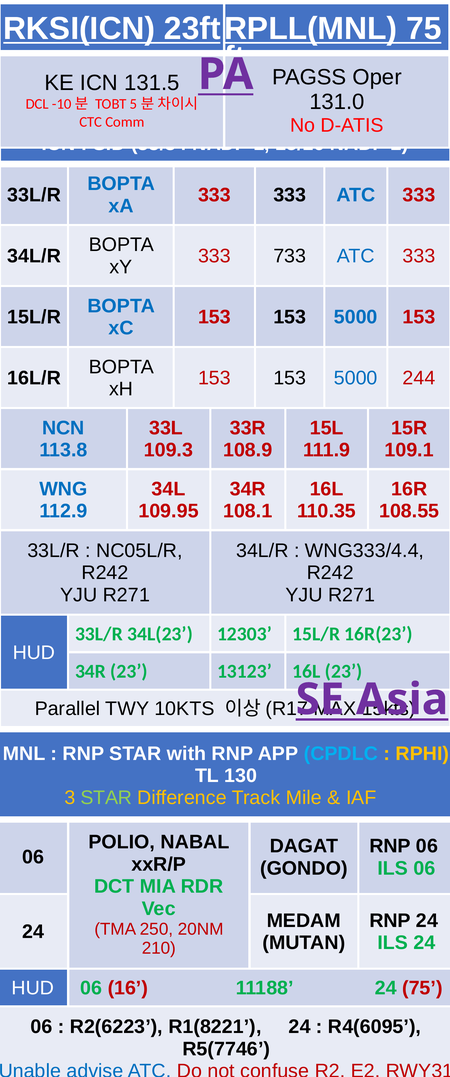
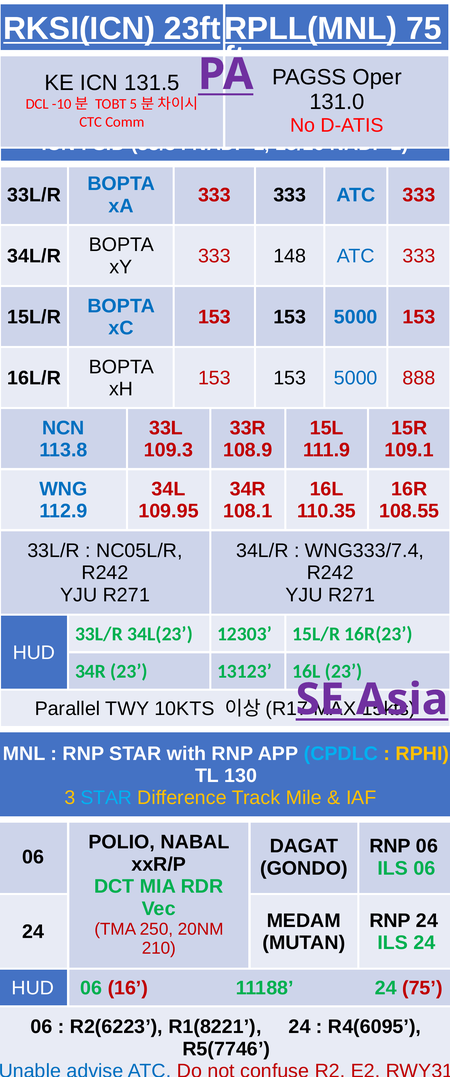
733: 733 -> 148
244: 244 -> 888
WNG333/4.4: WNG333/4.4 -> WNG333/7.4
STAR at (106, 798) colour: light green -> light blue
